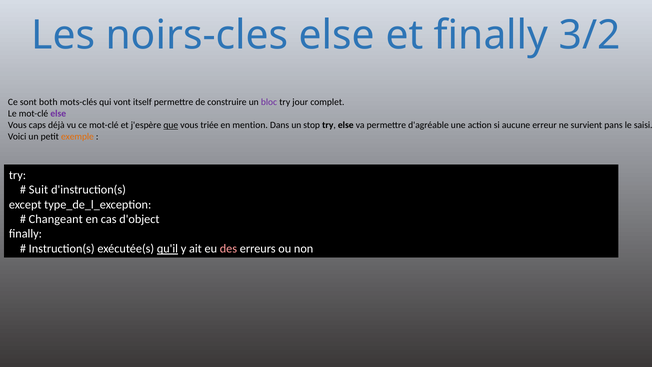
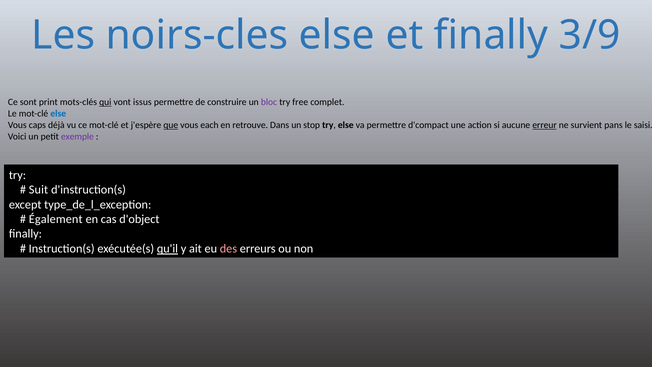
3/2: 3/2 -> 3/9
both: both -> print
qui underline: none -> present
itself: itself -> issus
jour: jour -> free
else at (58, 114) colour: purple -> blue
triée: triée -> each
mention: mention -> retrouve
d'agréable: d'agréable -> d'compact
erreur underline: none -> present
exemple colour: orange -> purple
Changeant: Changeant -> Également
